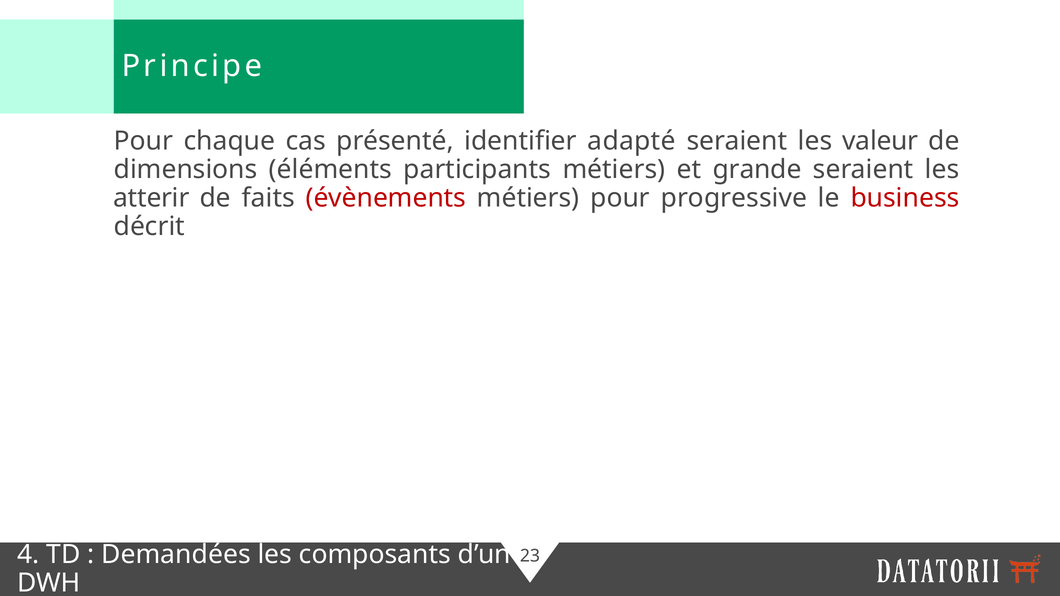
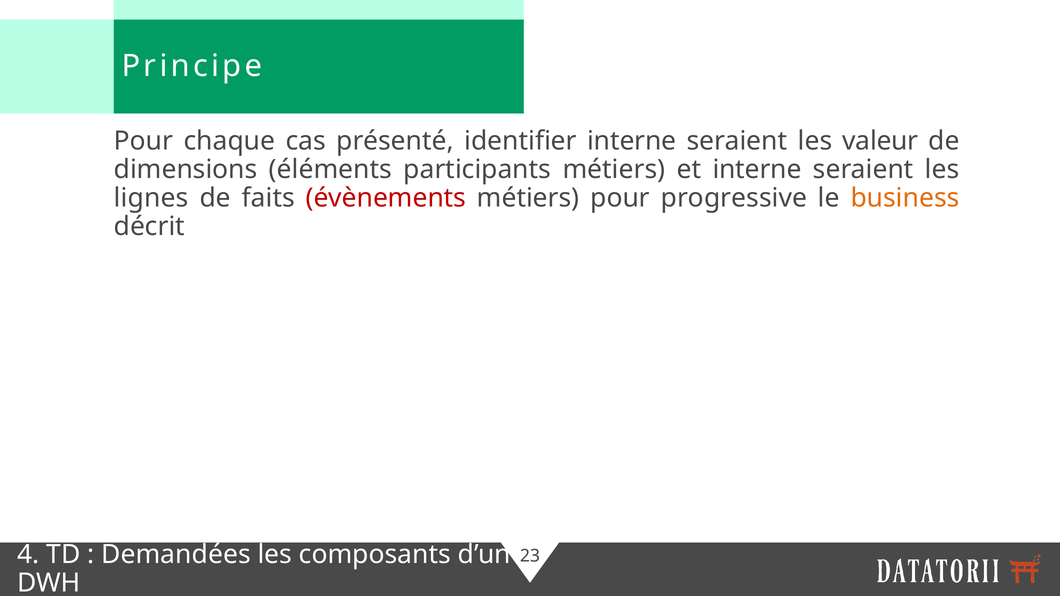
identifier adapté: adapté -> interne
et grande: grande -> interne
atterir: atterir -> lignes
business colour: red -> orange
